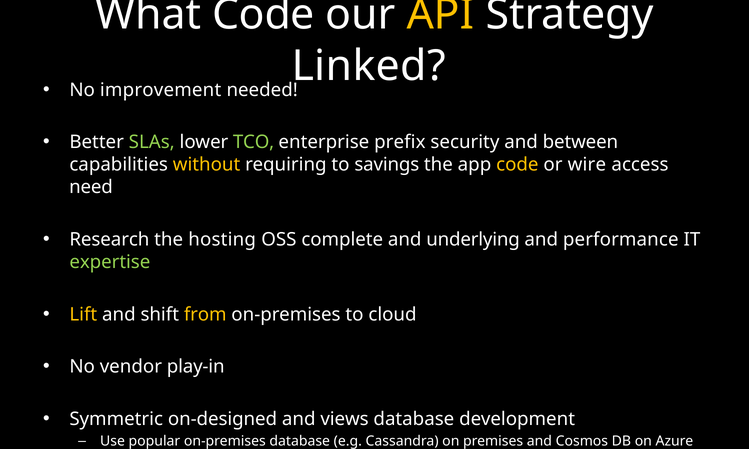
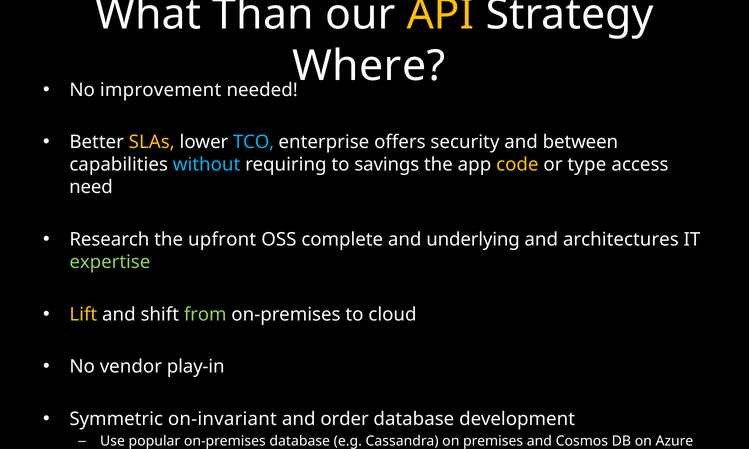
What Code: Code -> Than
Linked: Linked -> Where
SLAs colour: light green -> yellow
TCO colour: light green -> light blue
prefix: prefix -> offers
without colour: yellow -> light blue
wire: wire -> type
hosting: hosting -> upfront
performance: performance -> architectures
from colour: yellow -> light green
on-designed: on-designed -> on-invariant
views: views -> order
